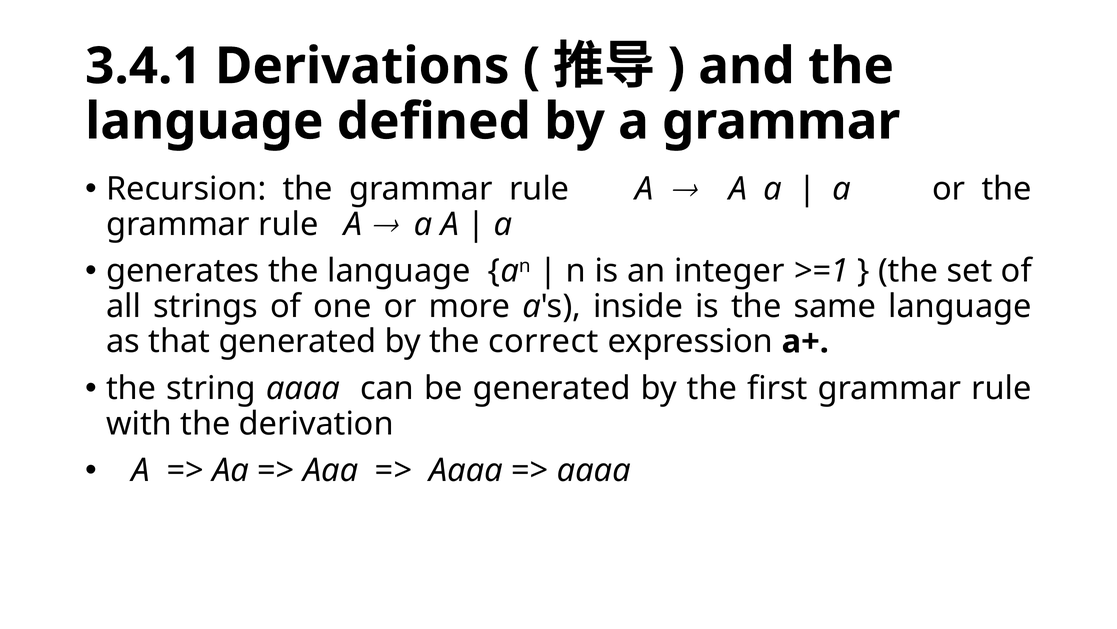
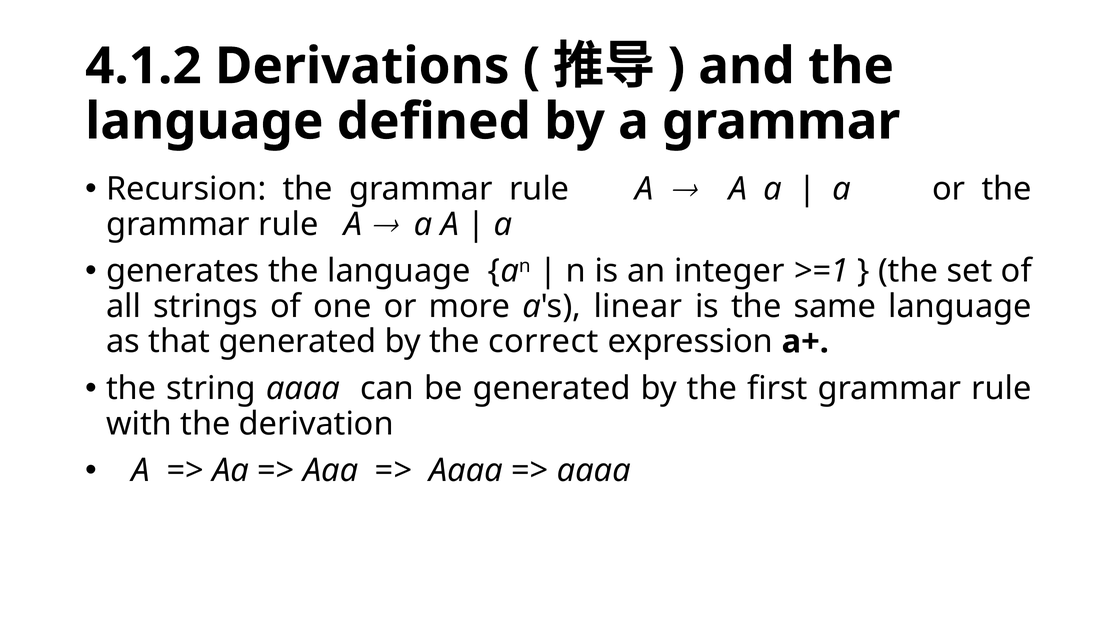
3.4.1: 3.4.1 -> 4.1.2
inside: inside -> linear
